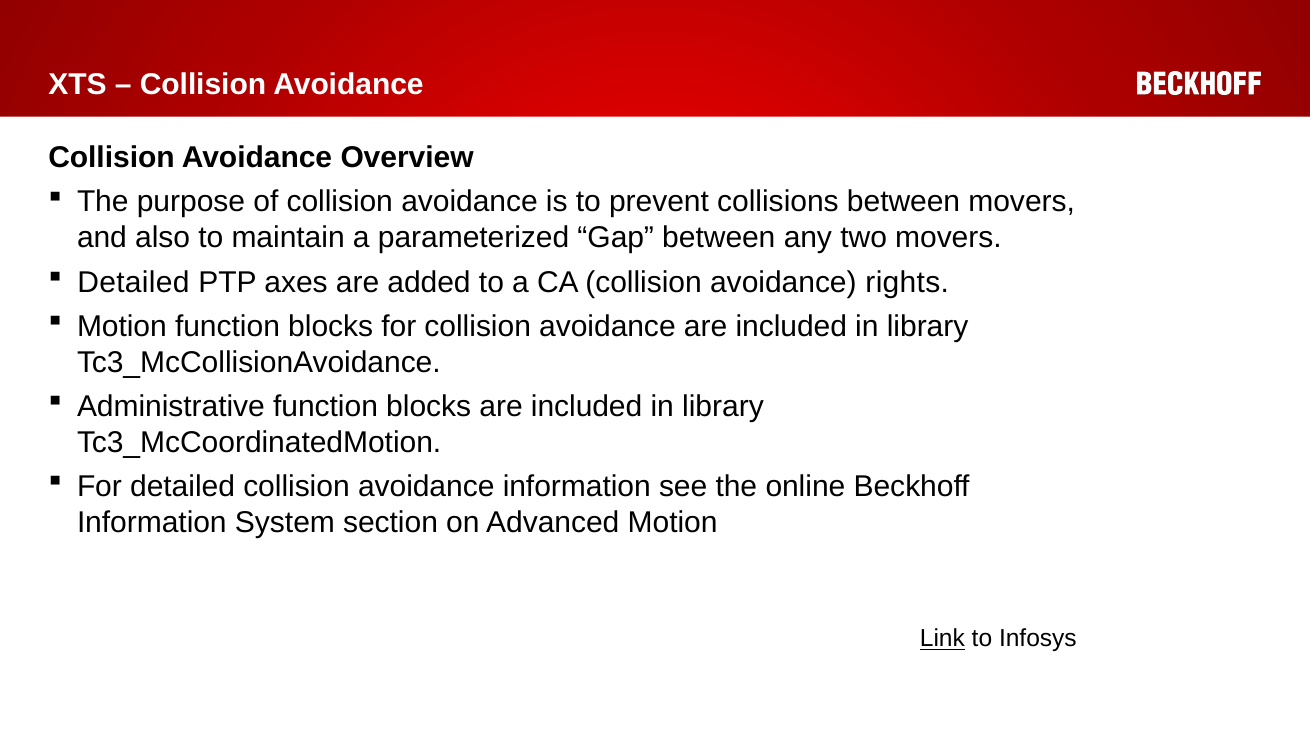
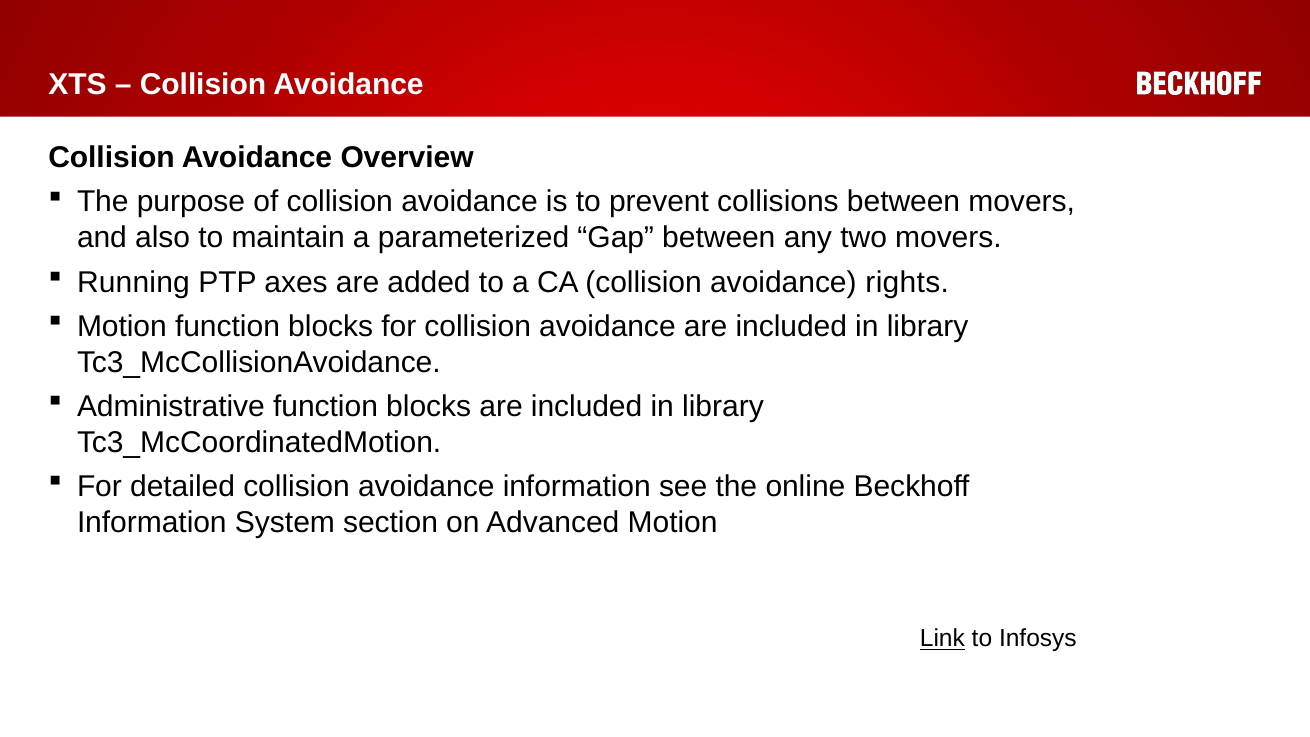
Detailed at (133, 282): Detailed -> Running
